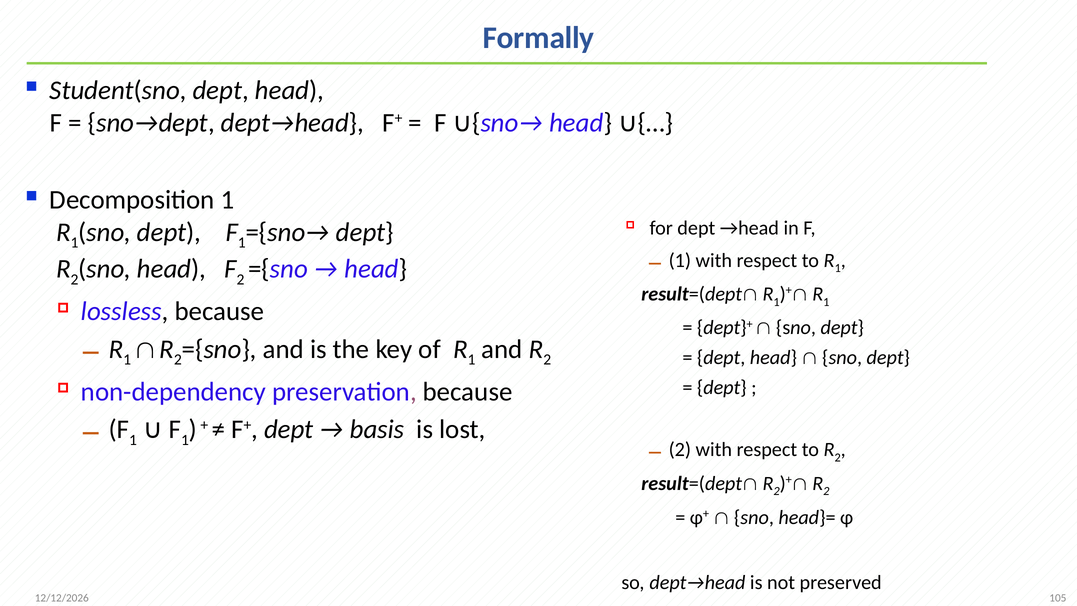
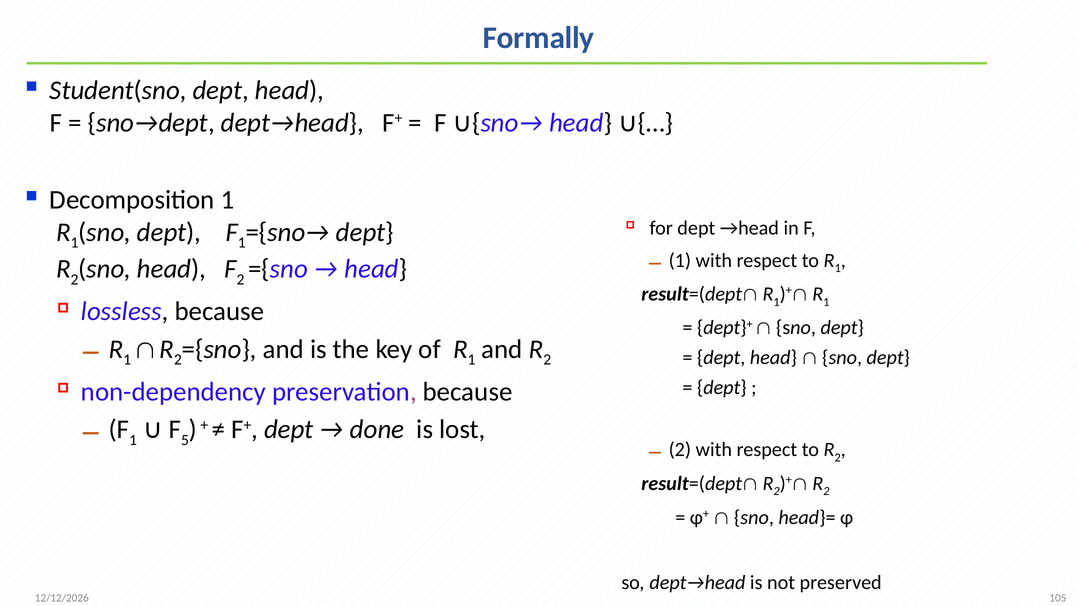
1 at (185, 440): 1 -> 5
basis: basis -> done
